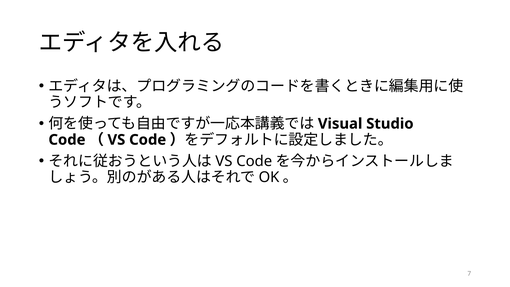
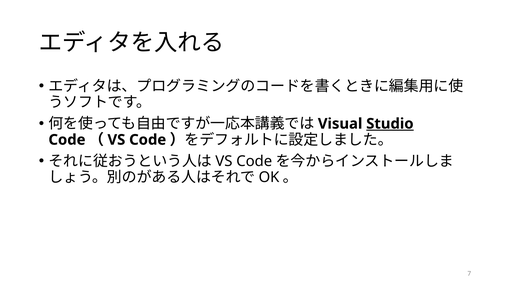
Studio underline: none -> present
